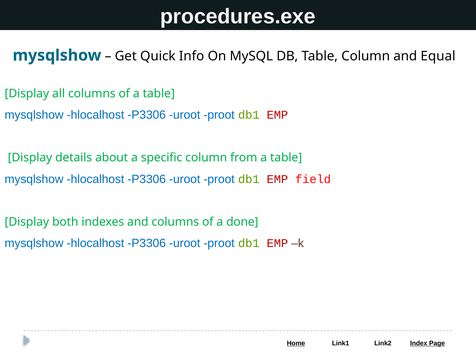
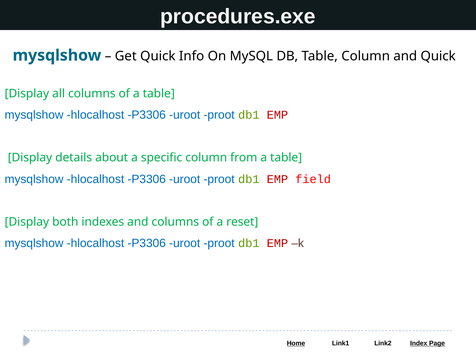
and Equal: Equal -> Quick
done: done -> reset
